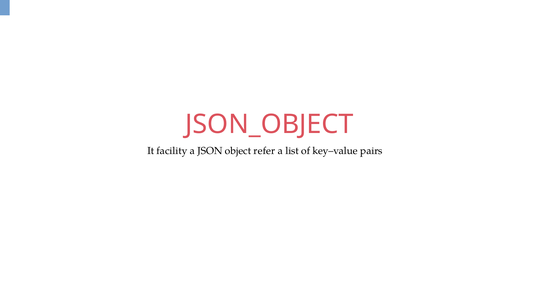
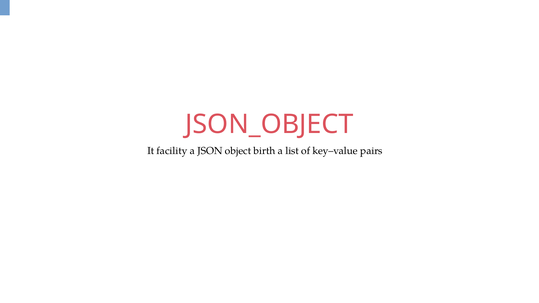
refer: refer -> birth
